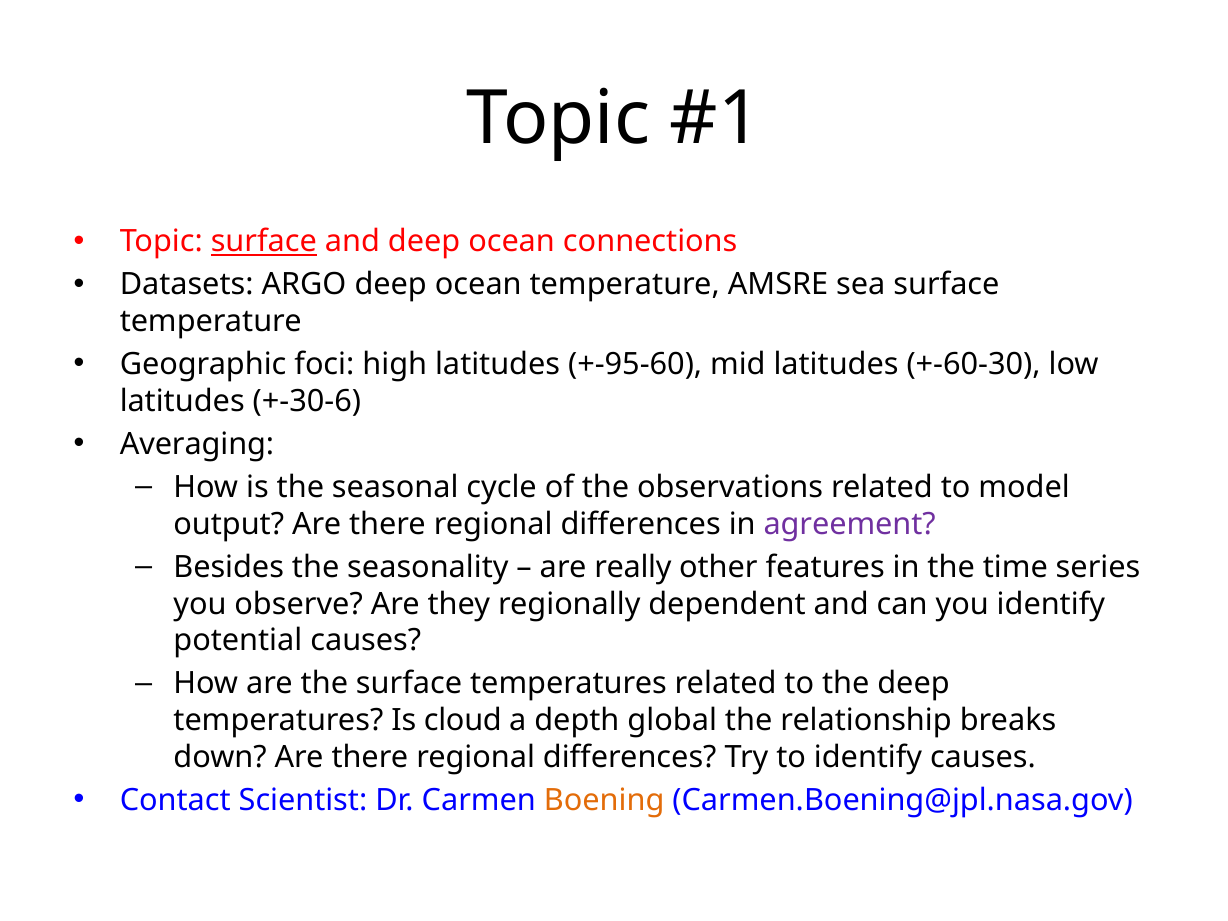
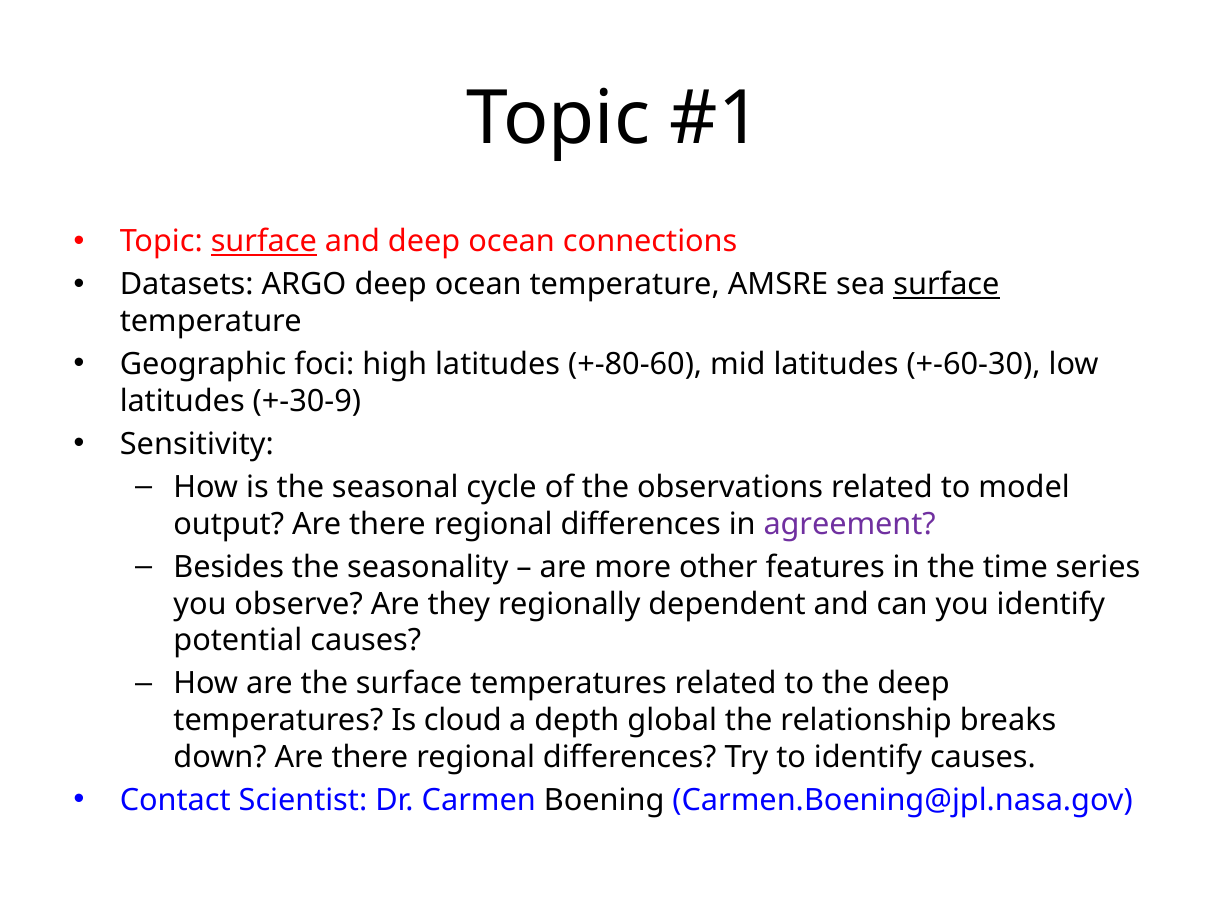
surface at (946, 285) underline: none -> present
+-95-60: +-95-60 -> +-80-60
+-30-6: +-30-6 -> +-30-9
Averaging: Averaging -> Sensitivity
really: really -> more
Boening colour: orange -> black
